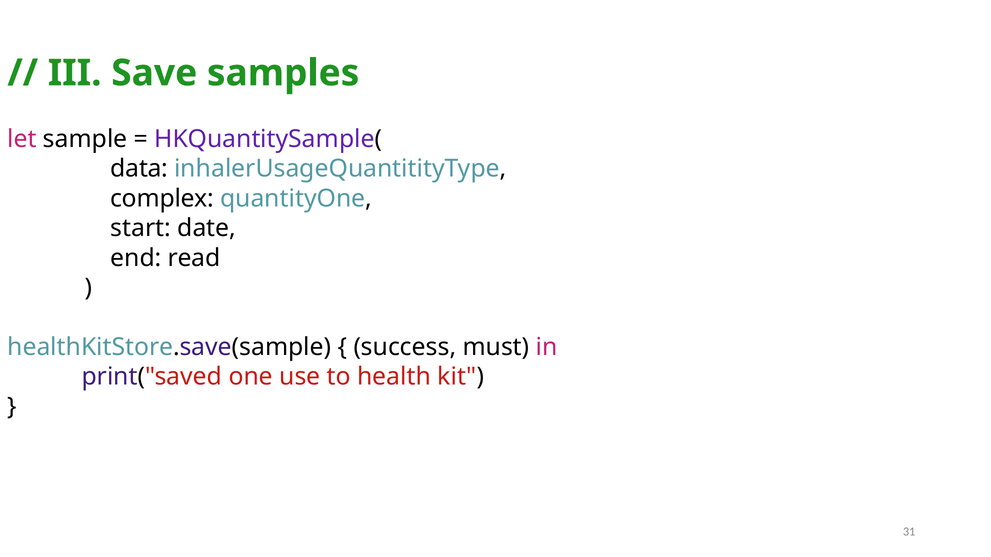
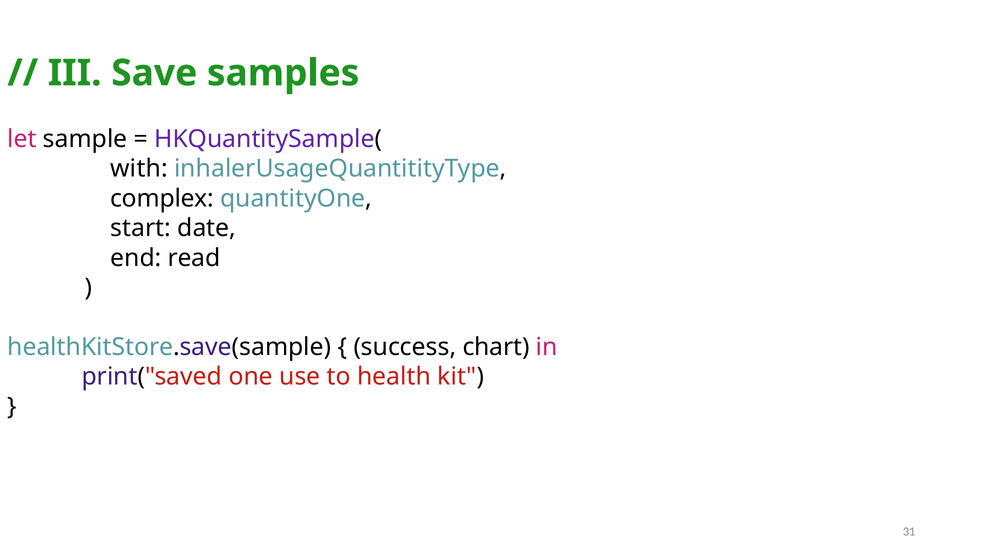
data: data -> with
must: must -> chart
